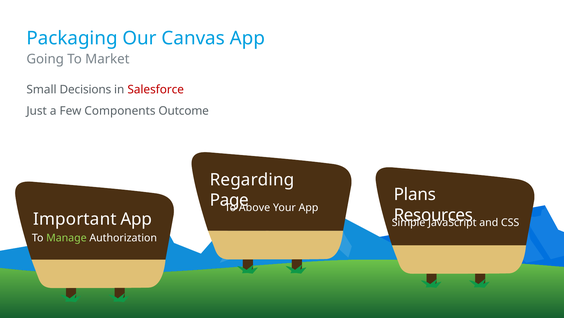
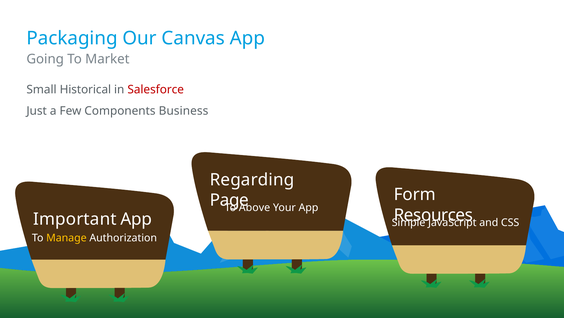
Decisions: Decisions -> Historical
Outcome: Outcome -> Business
Plans: Plans -> Form
Manage colour: light green -> yellow
